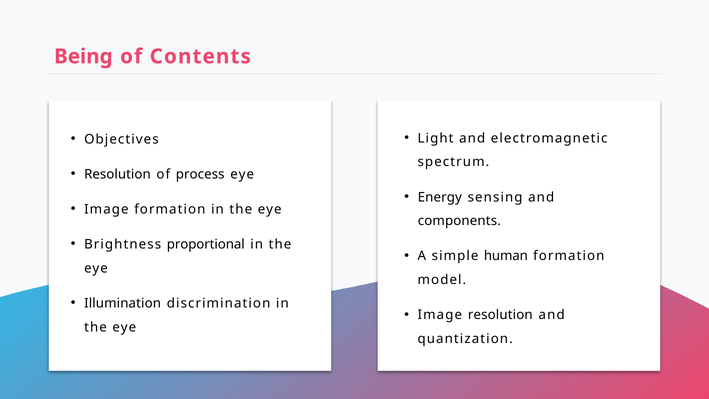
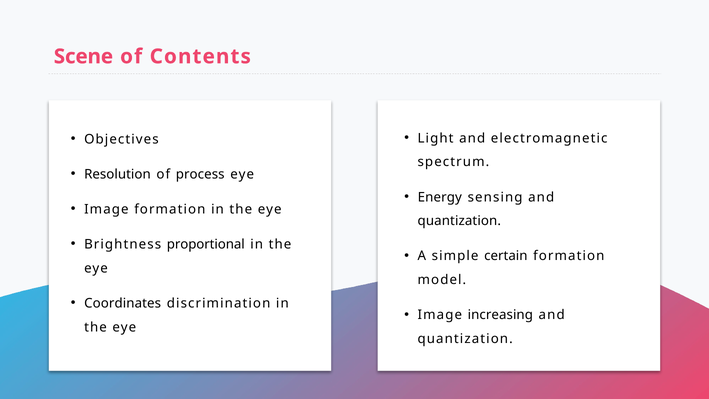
Being: Being -> Scene
components at (459, 221): components -> quantization
human: human -> certain
Illumination: Illumination -> Coordinates
Image resolution: resolution -> increasing
